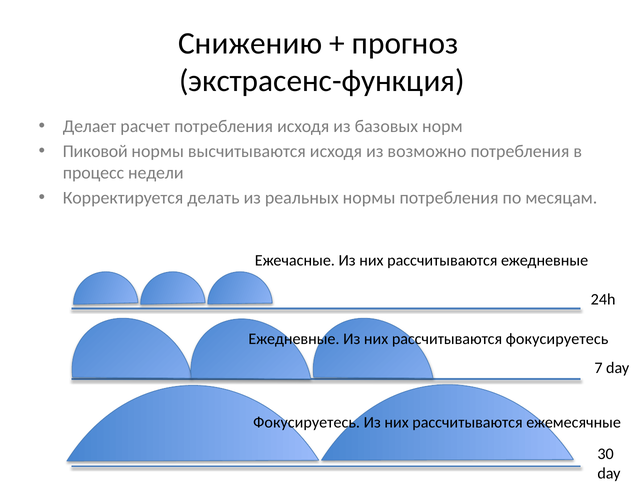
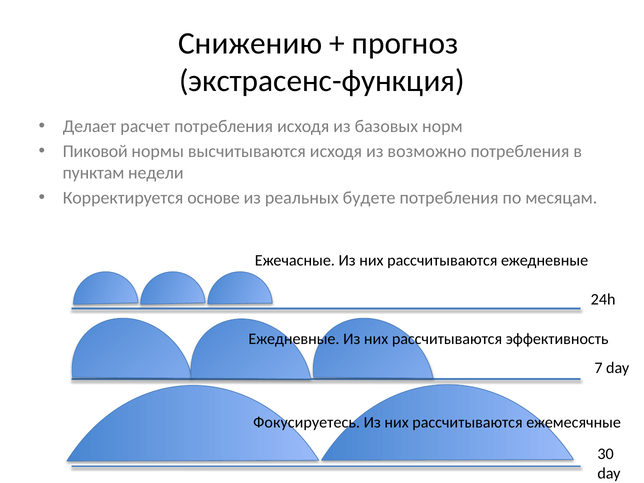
процесс: процесс -> пунктам
делать: делать -> основе
реальных нормы: нормы -> будете
рассчитываются фокусируетесь: фокусируетесь -> эффективность
